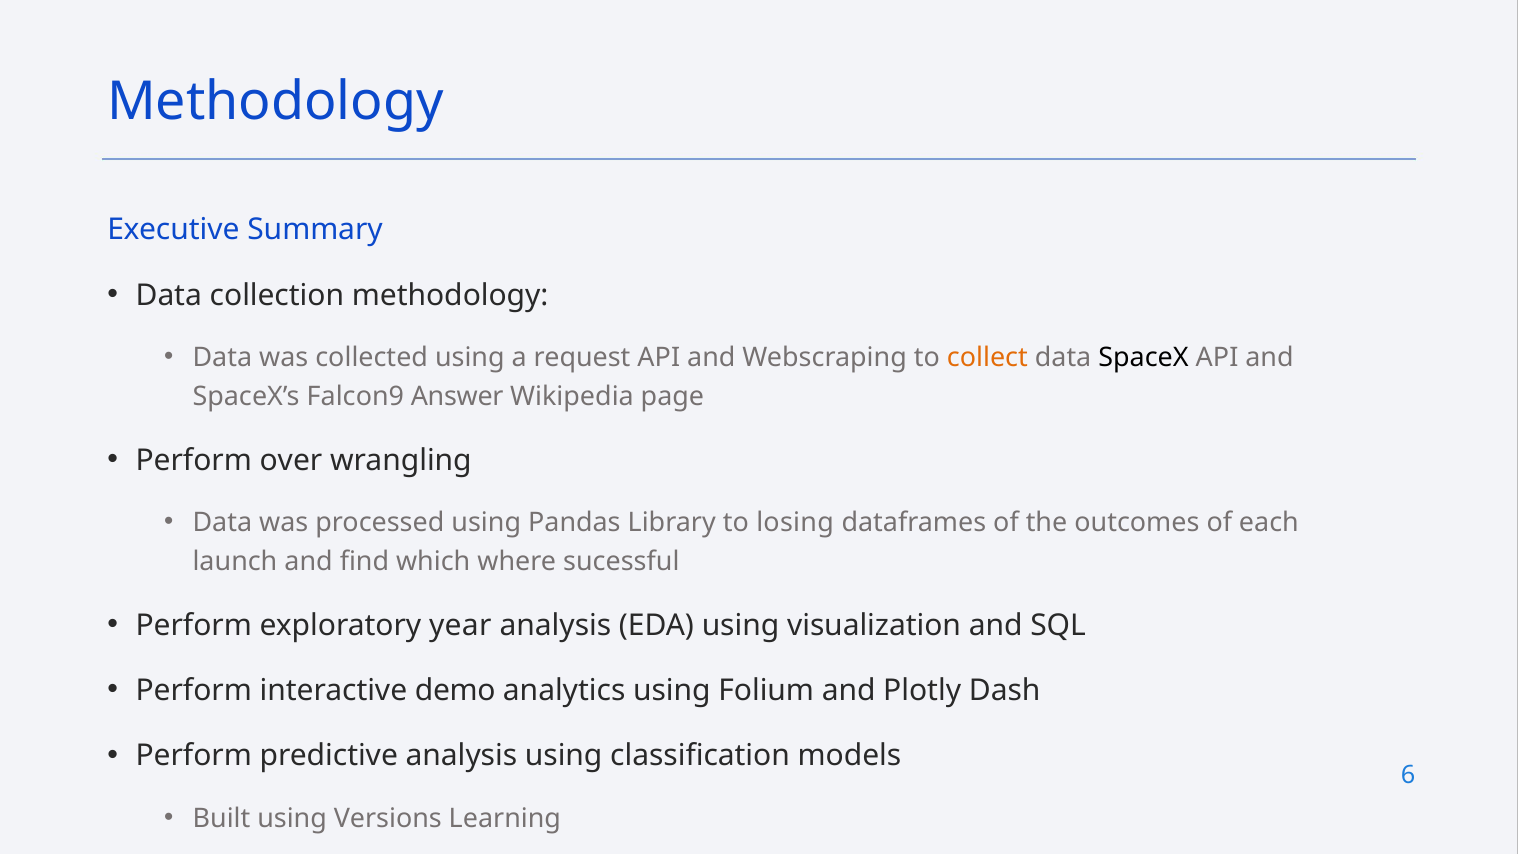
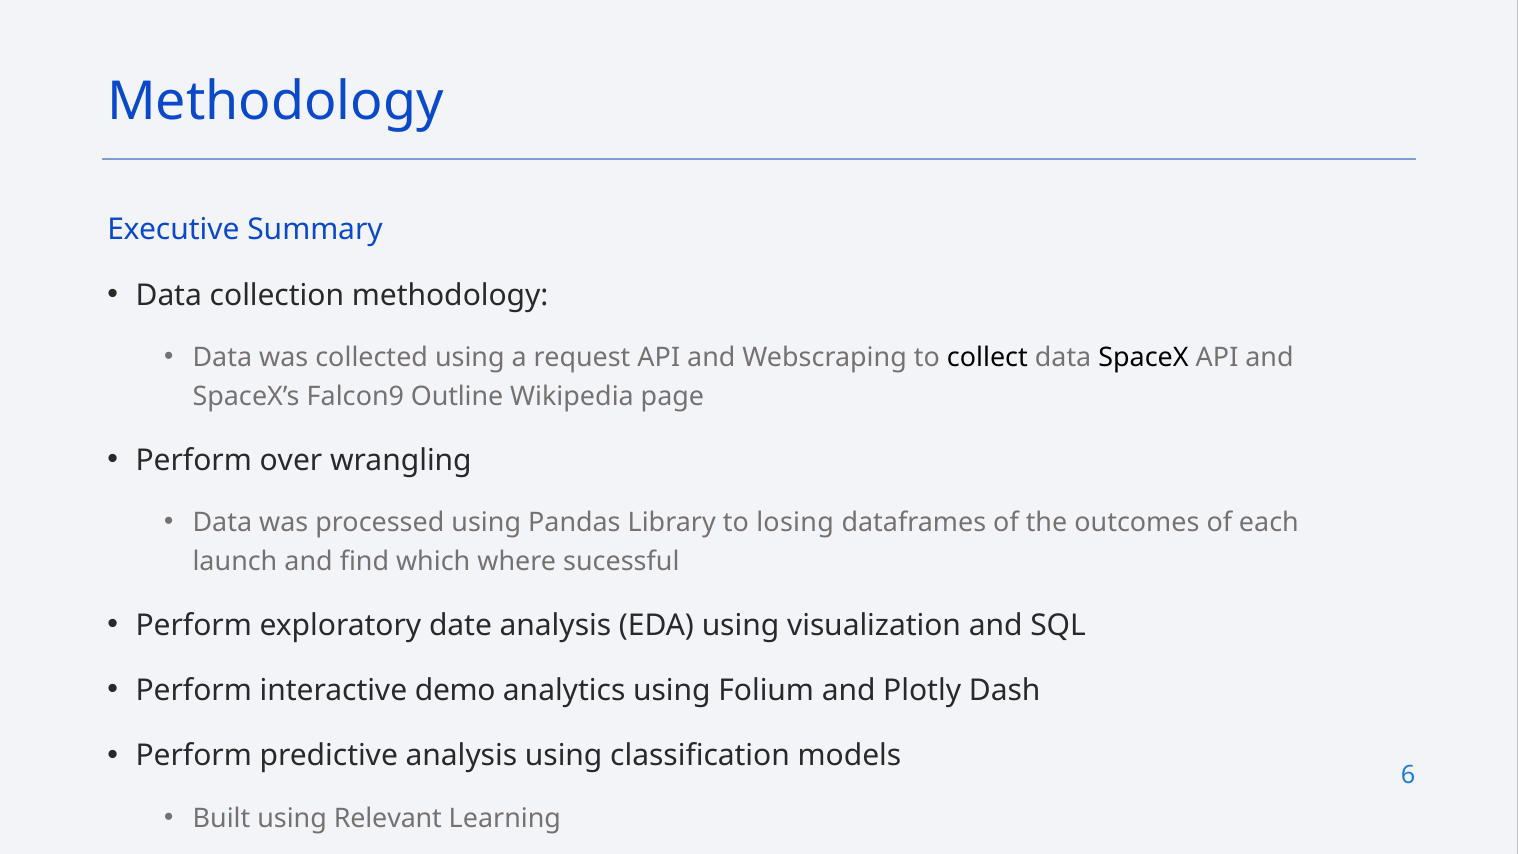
collect colour: orange -> black
Answer: Answer -> Outline
year: year -> date
Versions: Versions -> Relevant
